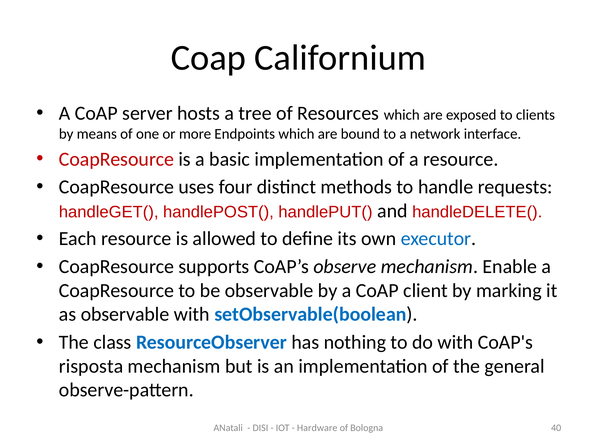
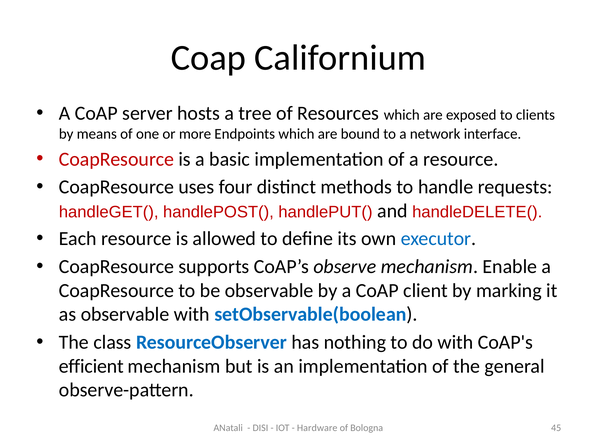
risposta: risposta -> efficient
40: 40 -> 45
